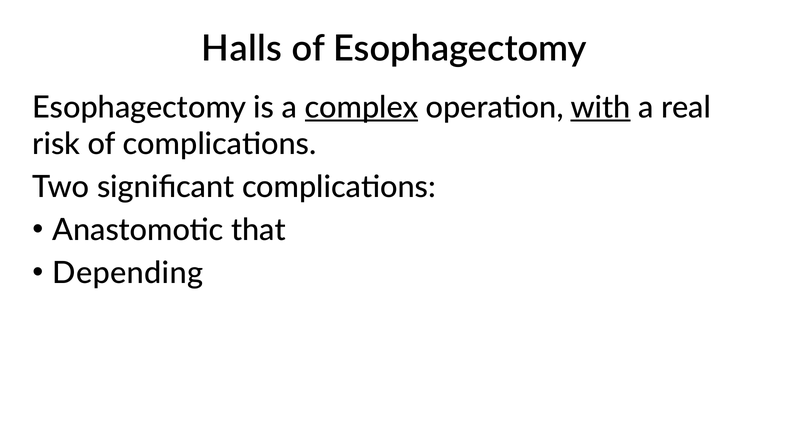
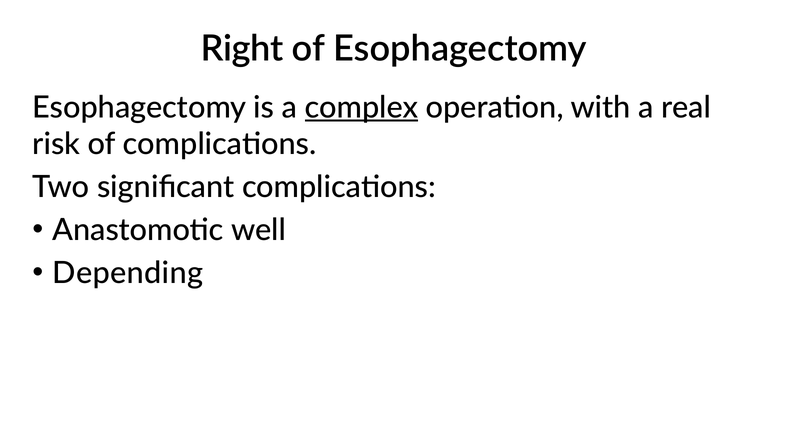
Halls: Halls -> Right
with underline: present -> none
that: that -> well
